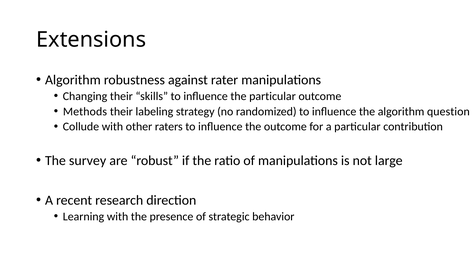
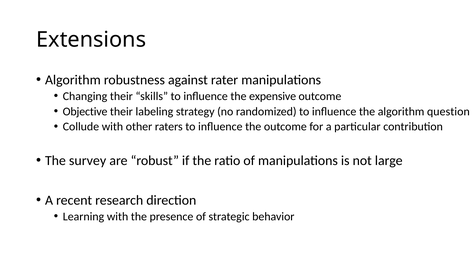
the particular: particular -> expensive
Methods: Methods -> Objective
